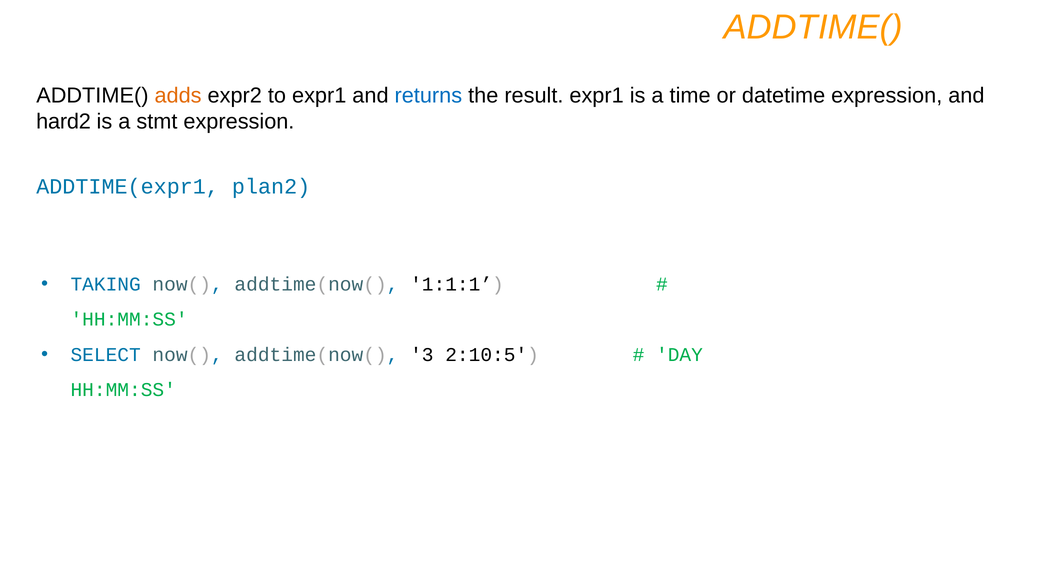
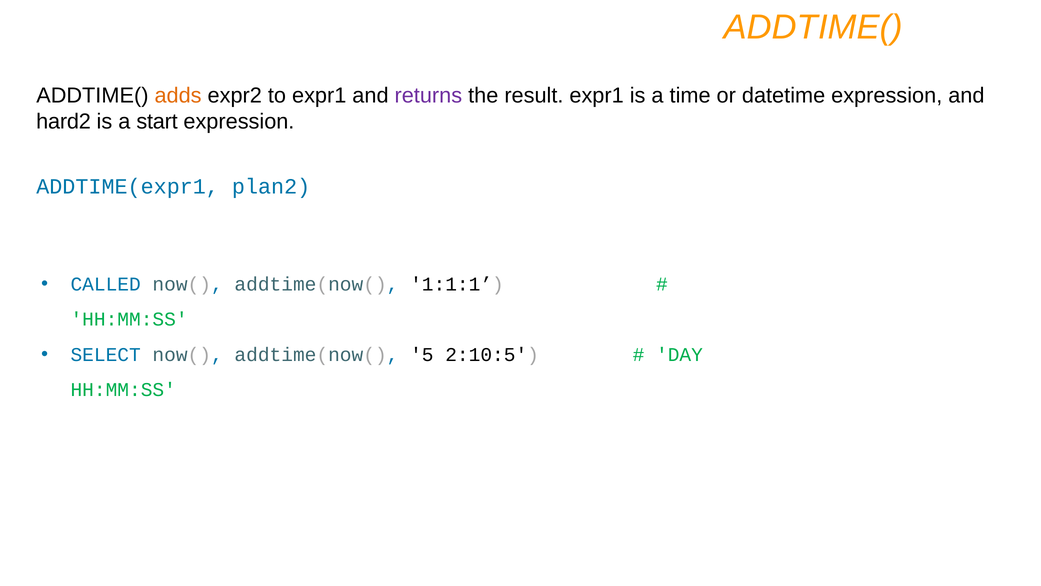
returns colour: blue -> purple
stmt: stmt -> start
TAKING: TAKING -> CALLED
3: 3 -> 5
